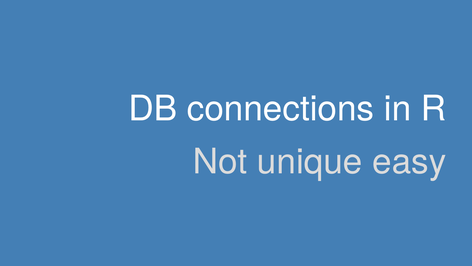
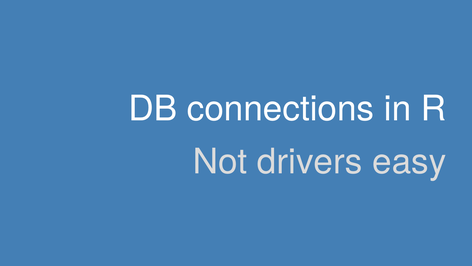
unique: unique -> drivers
